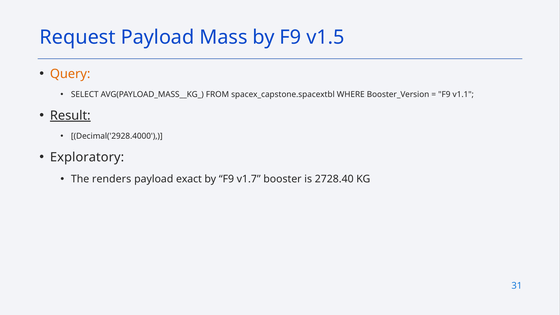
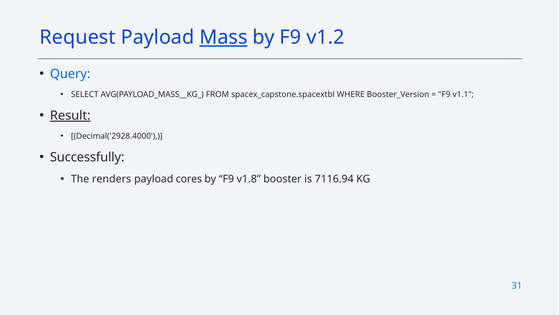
Mass underline: none -> present
v1.5: v1.5 -> v1.2
Query colour: orange -> blue
Exploratory: Exploratory -> Successfully
exact: exact -> cores
v1.7: v1.7 -> v1.8
2728.40: 2728.40 -> 7116.94
